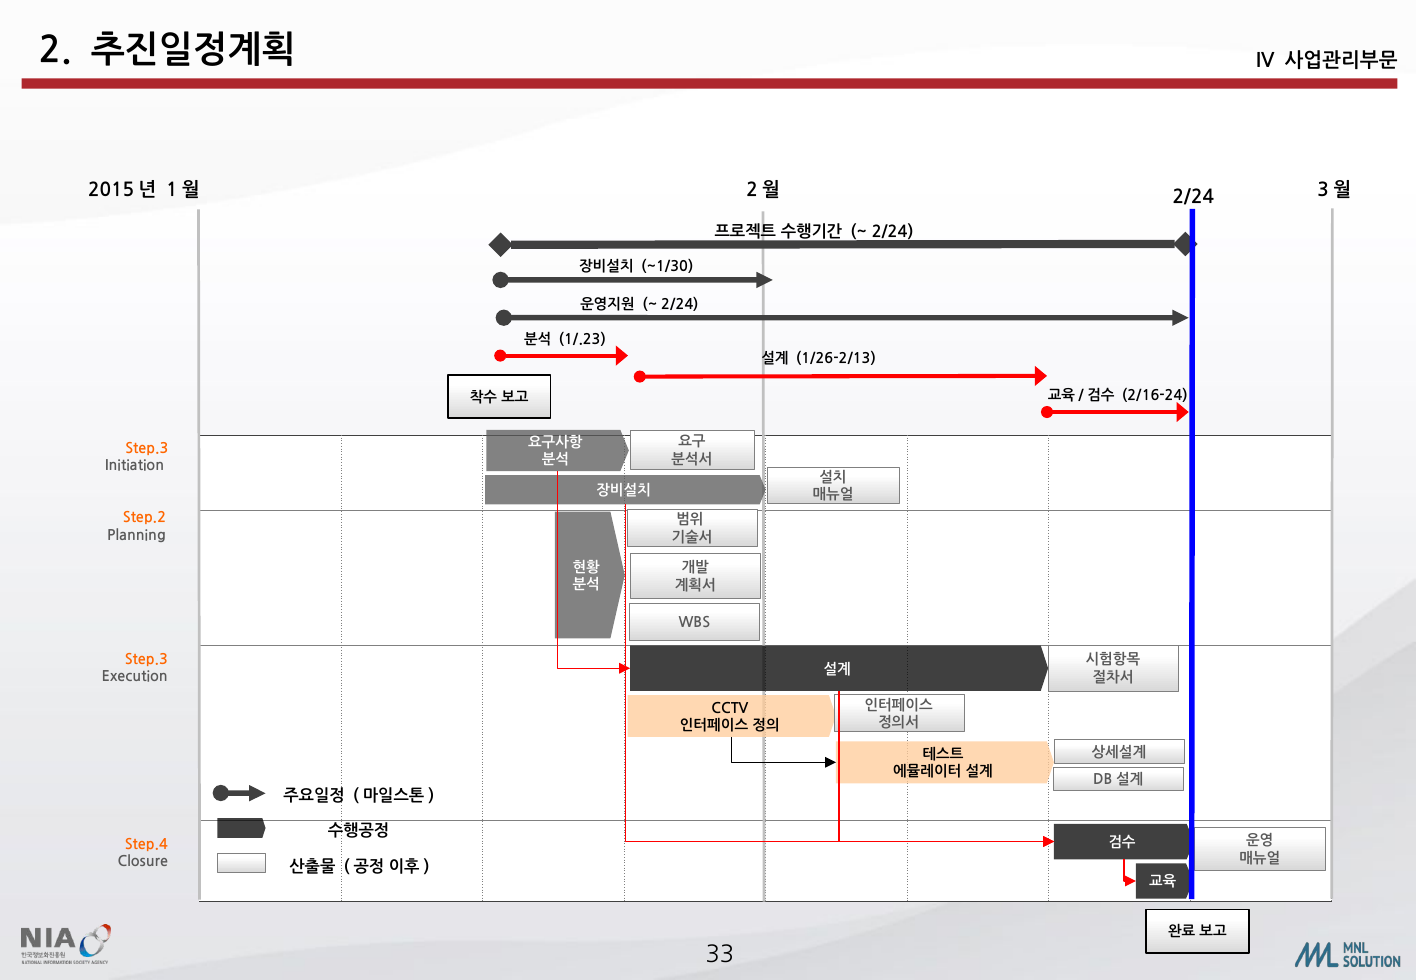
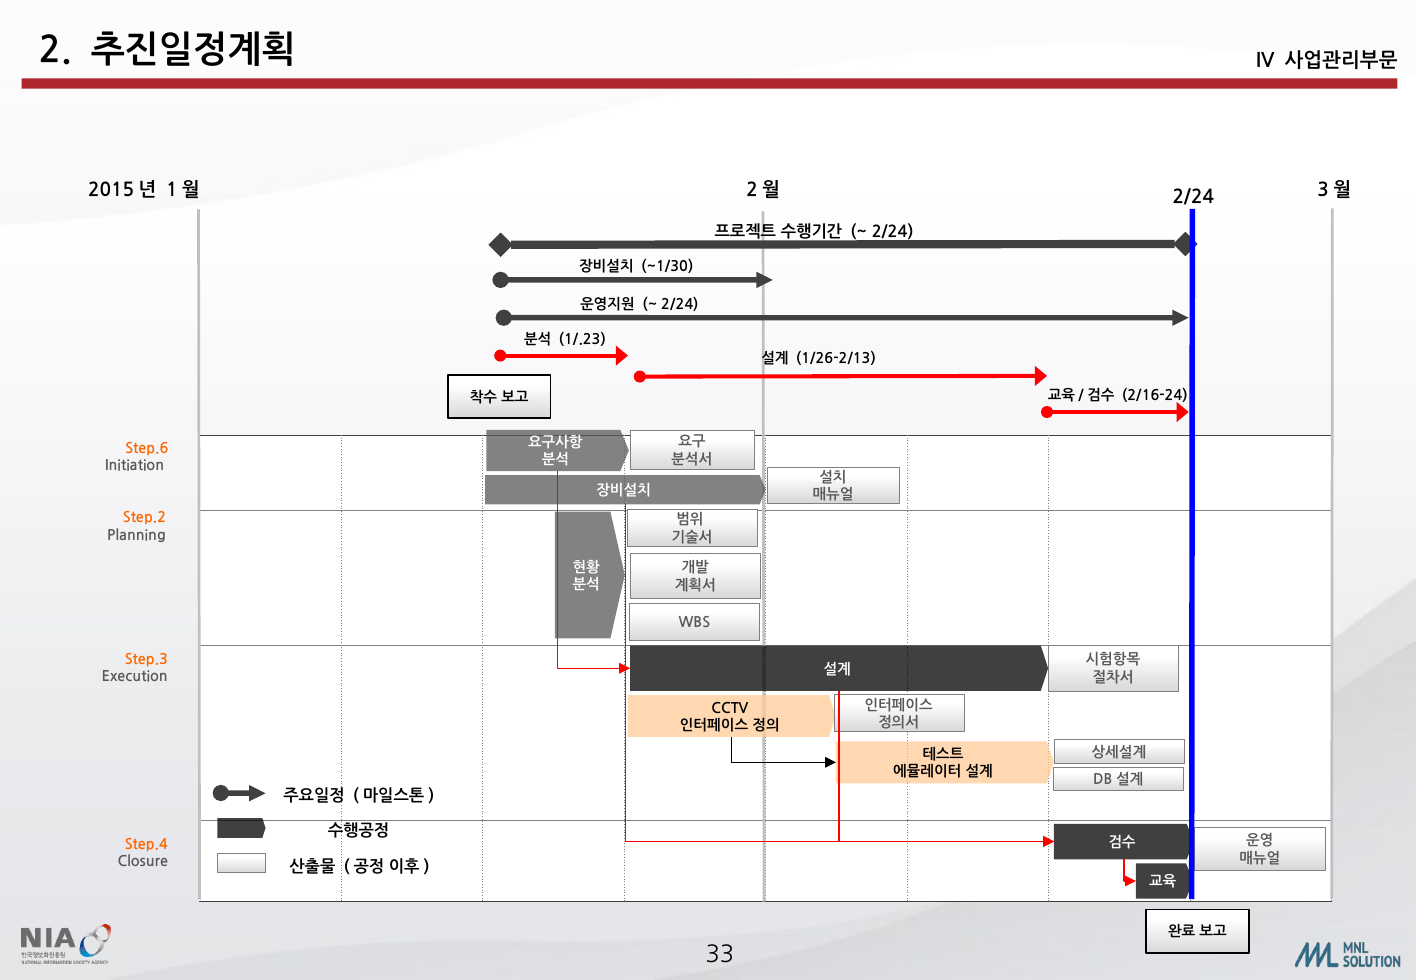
Step.3 at (147, 448): Step.3 -> Step.6
